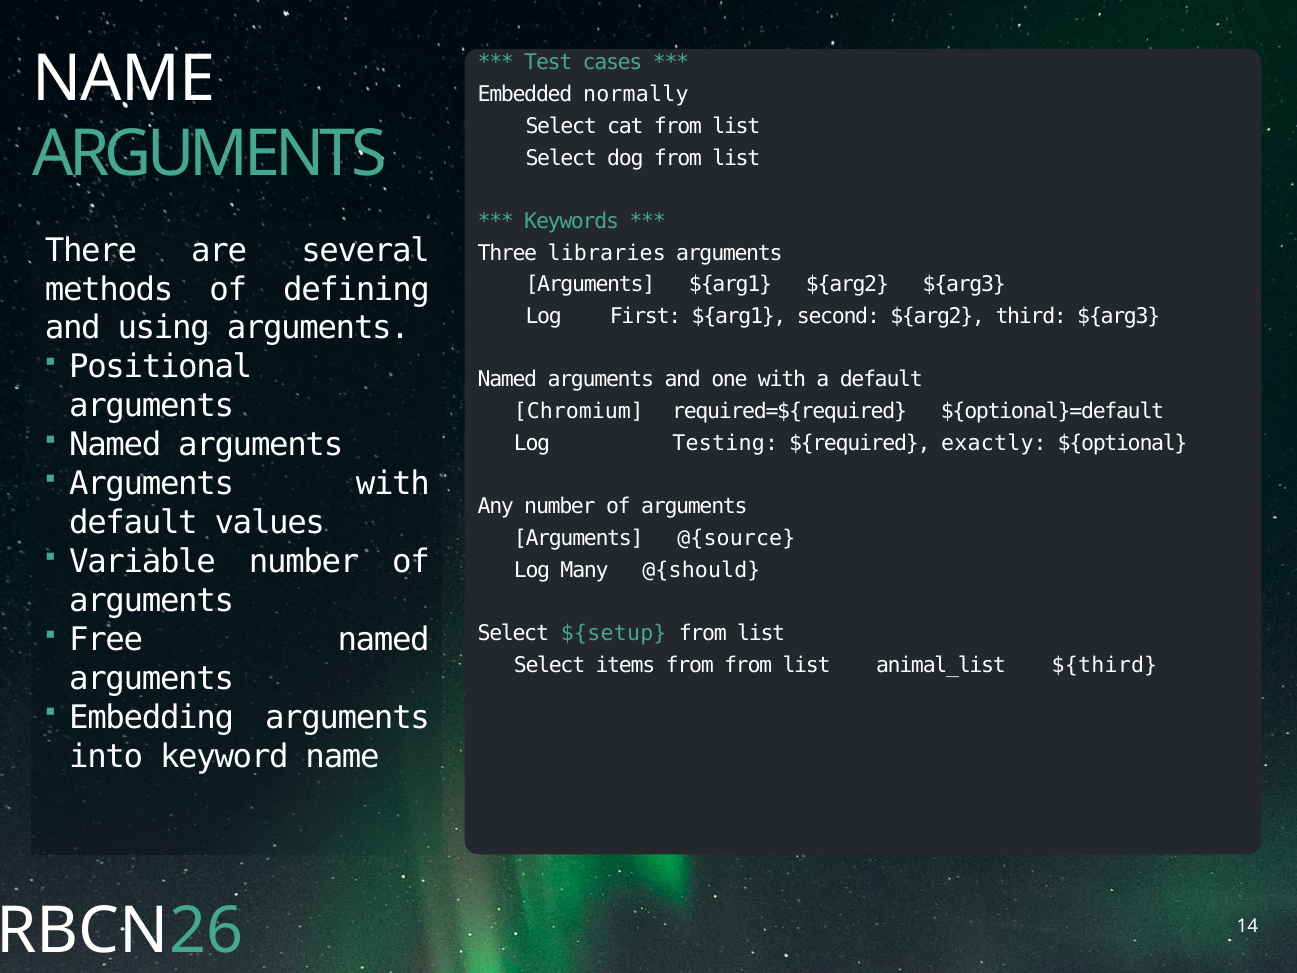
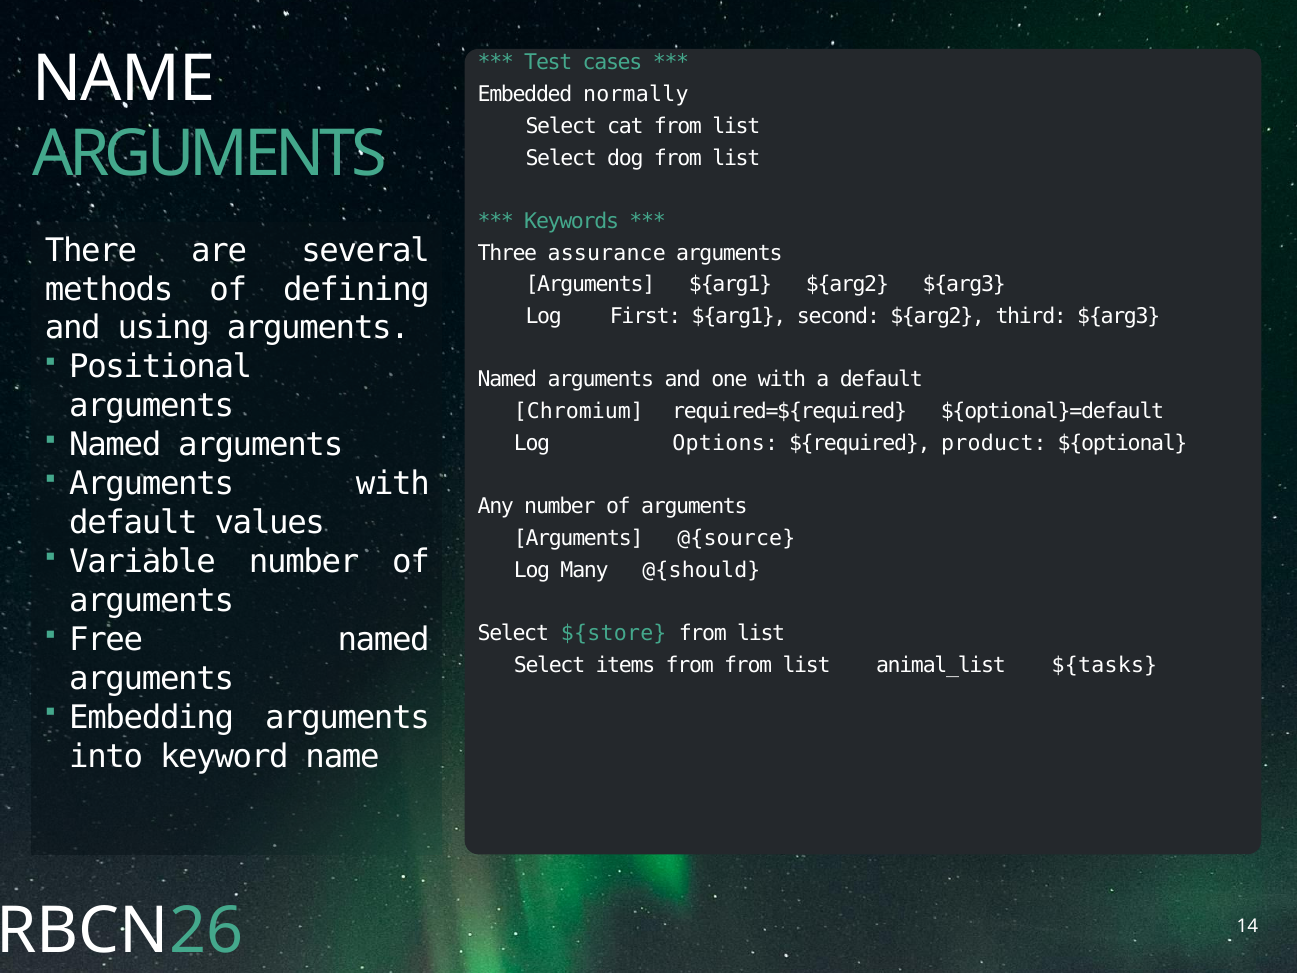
libraries: libraries -> assurance
Testing: Testing -> Options
exactly: exactly -> product
${setup: ${setup -> ${store
${third: ${third -> ${tasks
